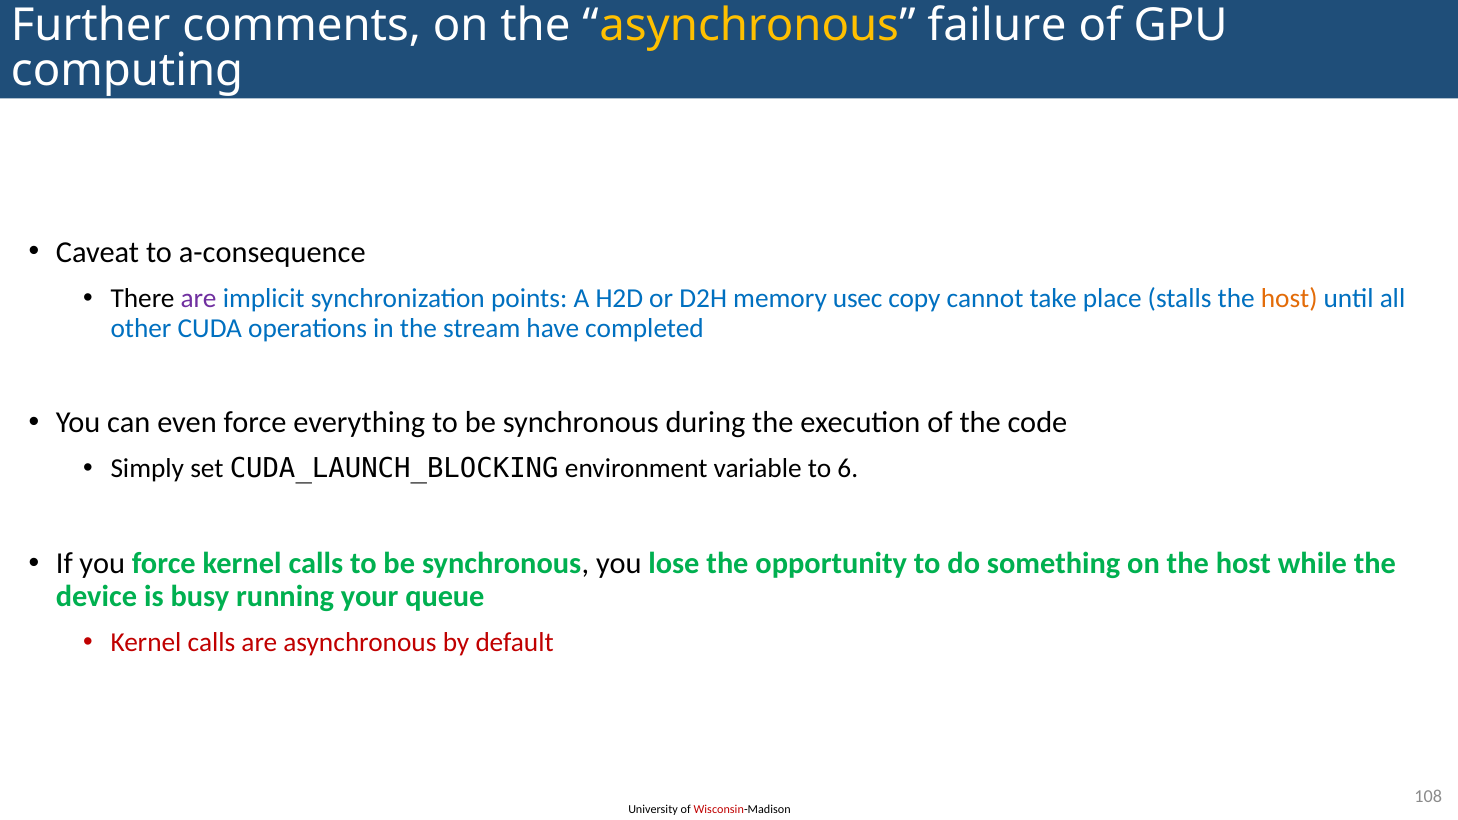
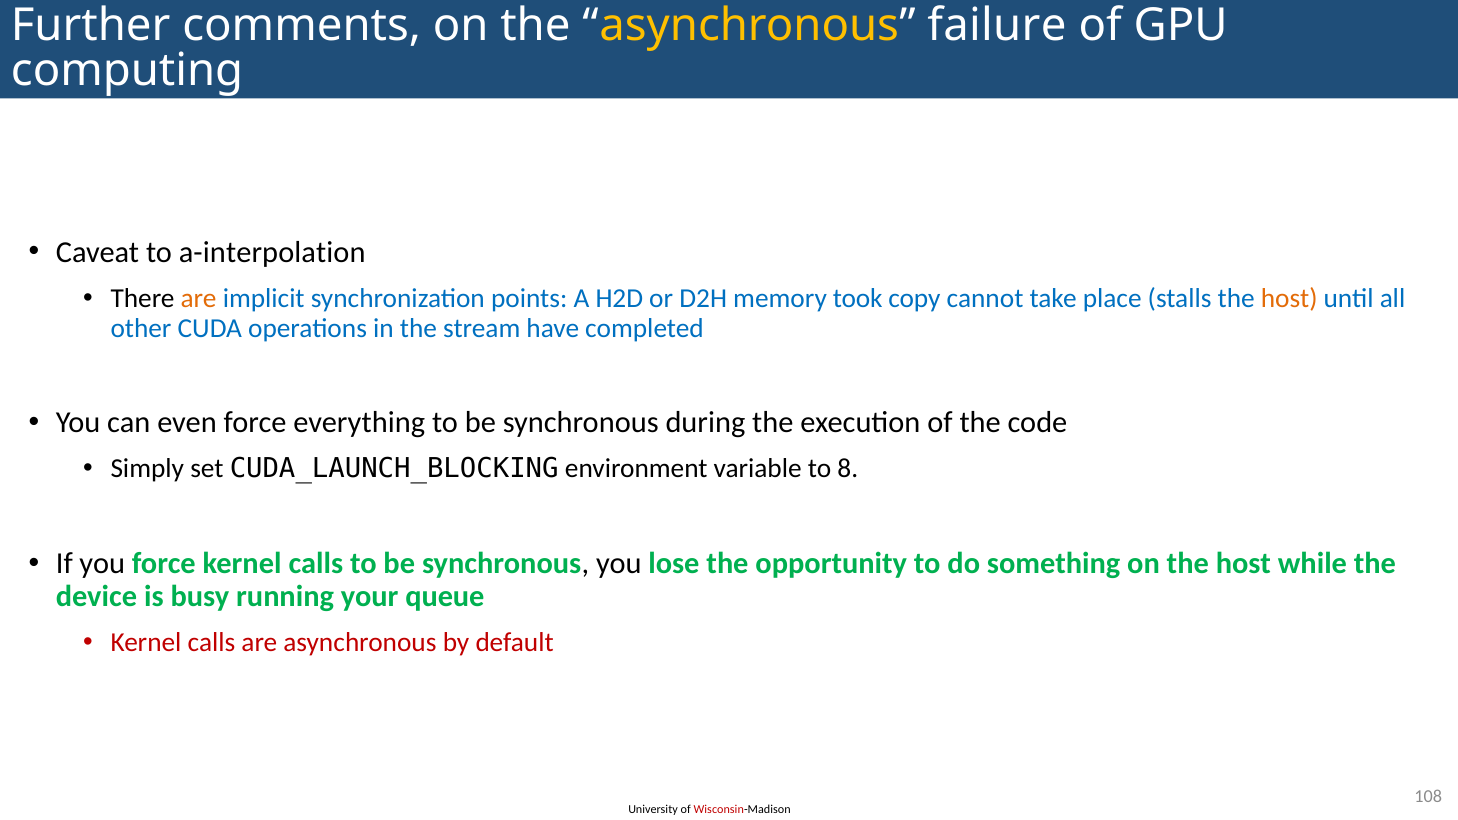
a-consequence: a-consequence -> a-interpolation
are at (199, 299) colour: purple -> orange
usec: usec -> took
6: 6 -> 8
